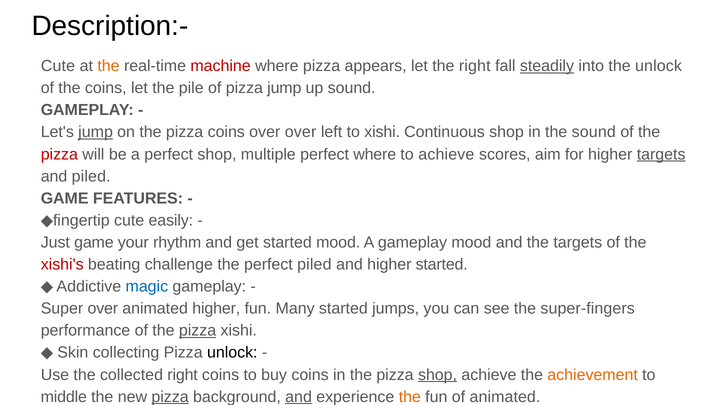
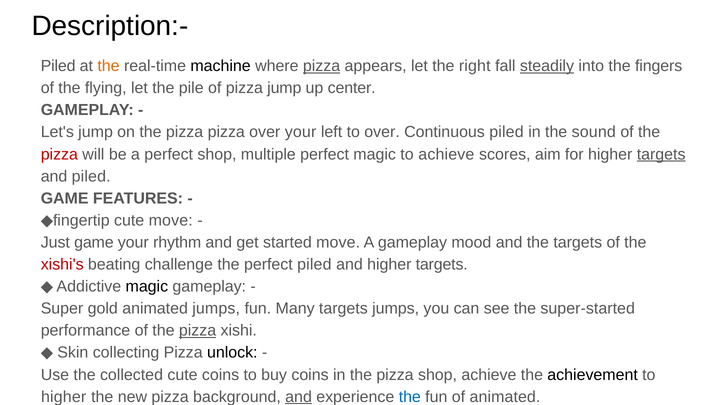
Cute at (58, 66): Cute -> Piled
machine colour: red -> black
pizza at (322, 66) underline: none -> present
the unlock: unlock -> fingers
the coins: coins -> flying
up sound: sound -> center
jump at (96, 132) underline: present -> none
pizza coins: coins -> pizza
over over: over -> your
to xishi: xishi -> over
Continuous shop: shop -> piled
perfect where: where -> magic
cute easily: easily -> move
started mood: mood -> move
and higher started: started -> targets
magic at (147, 287) colour: blue -> black
Super over: over -> gold
animated higher: higher -> jumps
Many started: started -> targets
super-fingers: super-fingers -> super-started
collected right: right -> cute
shop at (438, 375) underline: present -> none
achievement colour: orange -> black
middle at (64, 397): middle -> higher
pizza at (170, 397) underline: present -> none
the at (410, 397) colour: orange -> blue
